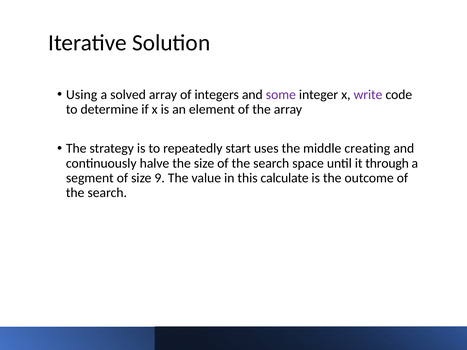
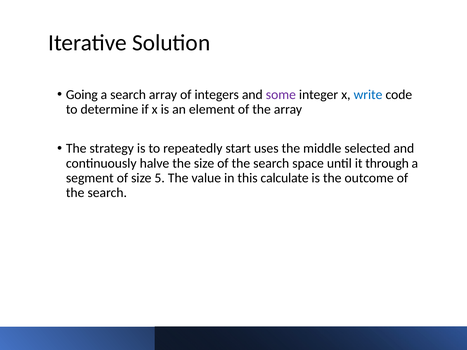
Using: Using -> Going
a solved: solved -> search
write colour: purple -> blue
creating: creating -> selected
9: 9 -> 5
